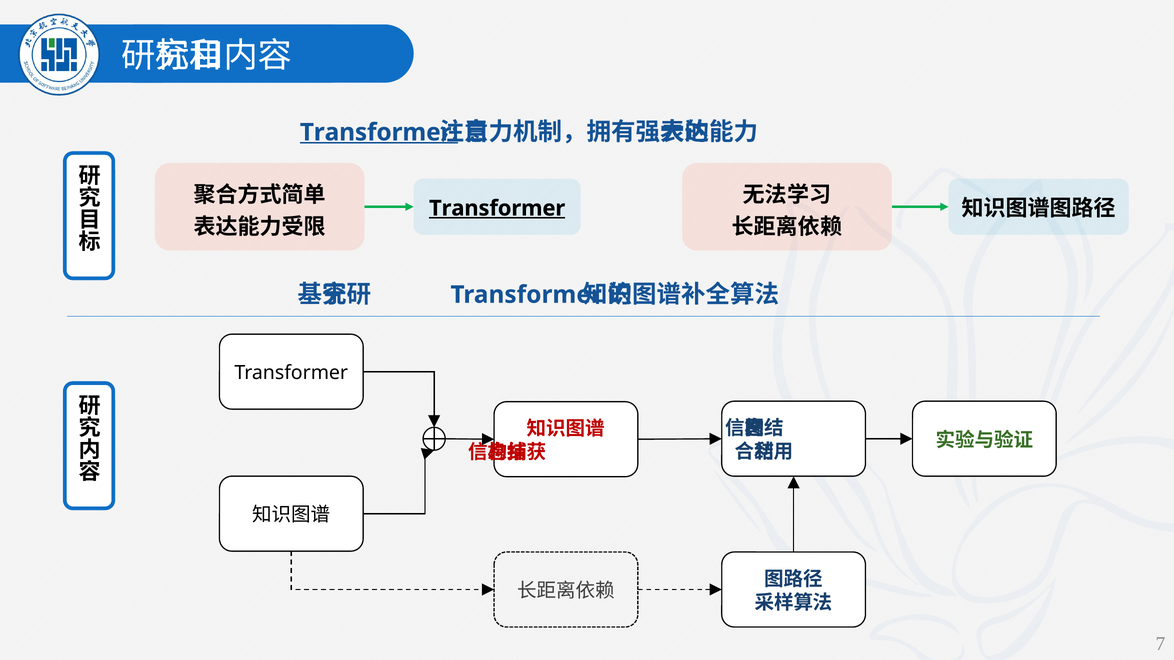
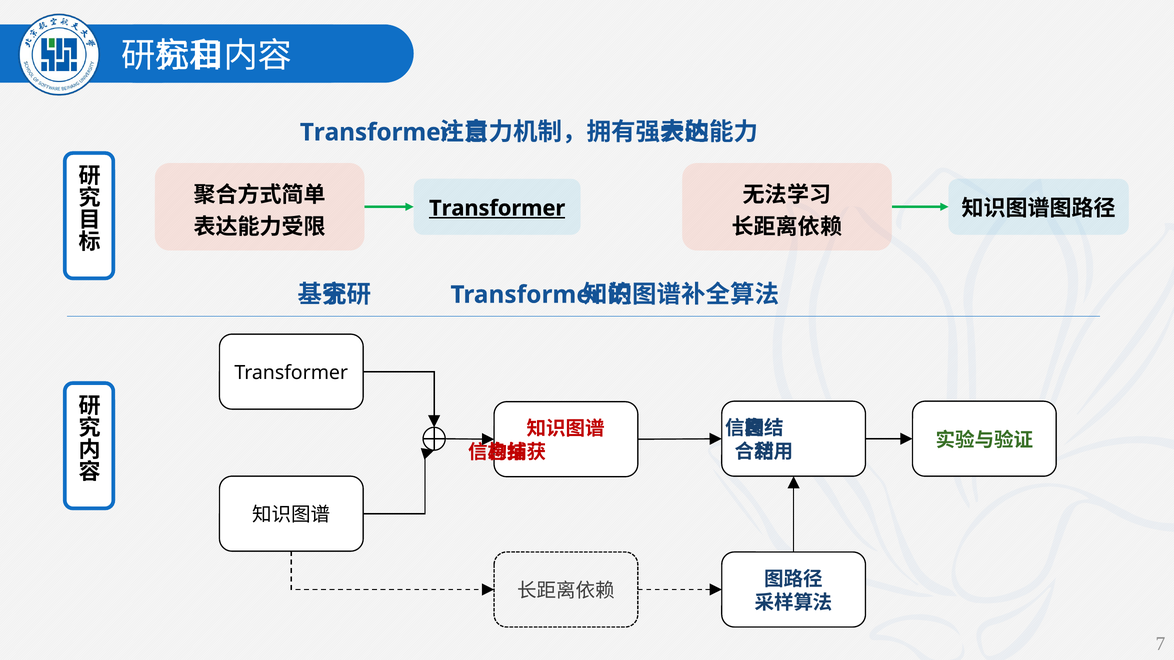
Transformer at (379, 132) underline: present -> none
